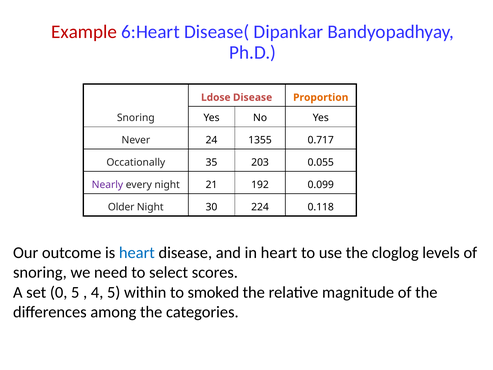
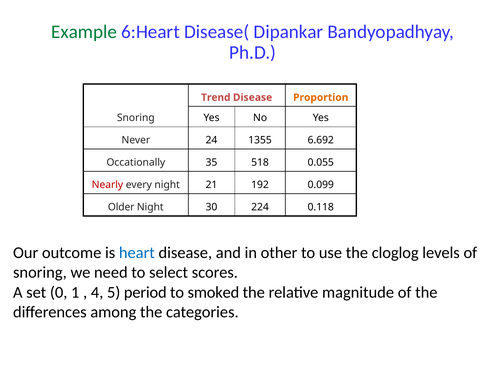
Example colour: red -> green
Ldose: Ldose -> Trend
0.717: 0.717 -> 6.692
203: 203 -> 518
Nearly colour: purple -> red
in heart: heart -> other
0 5: 5 -> 1
within: within -> period
